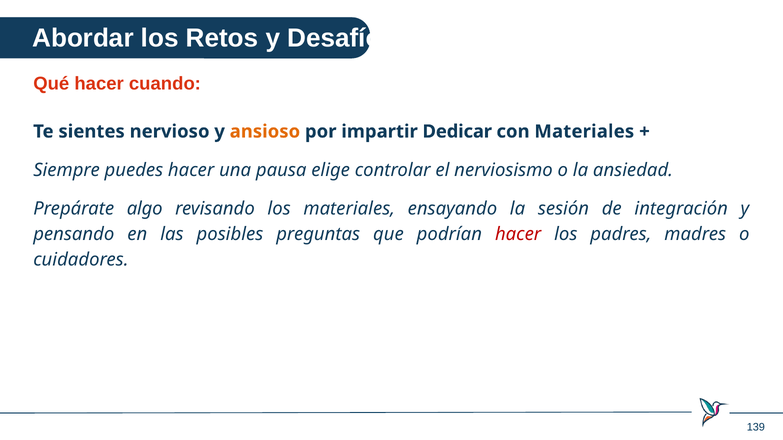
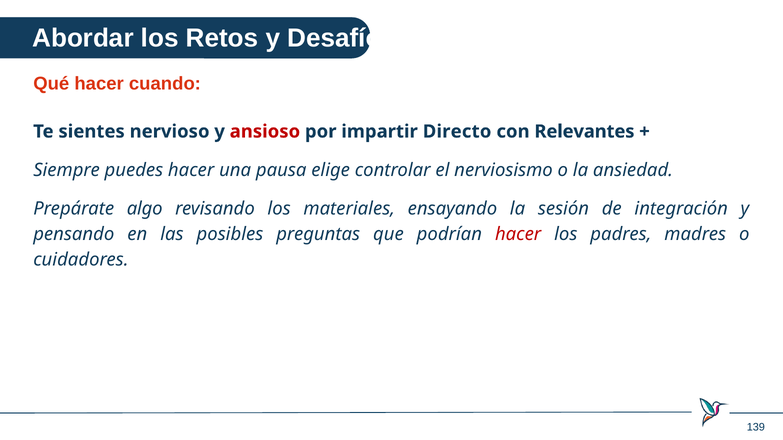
ansioso colour: orange -> red
Dedicar: Dedicar -> Directo
con Materiales: Materiales -> Relevantes
